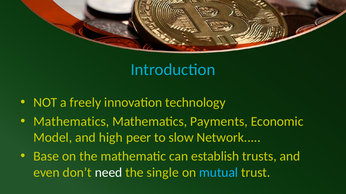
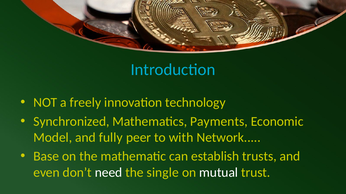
Mathematics at (71, 122): Mathematics -> Synchronized
high: high -> fully
slow: slow -> with
mutual colour: light blue -> white
